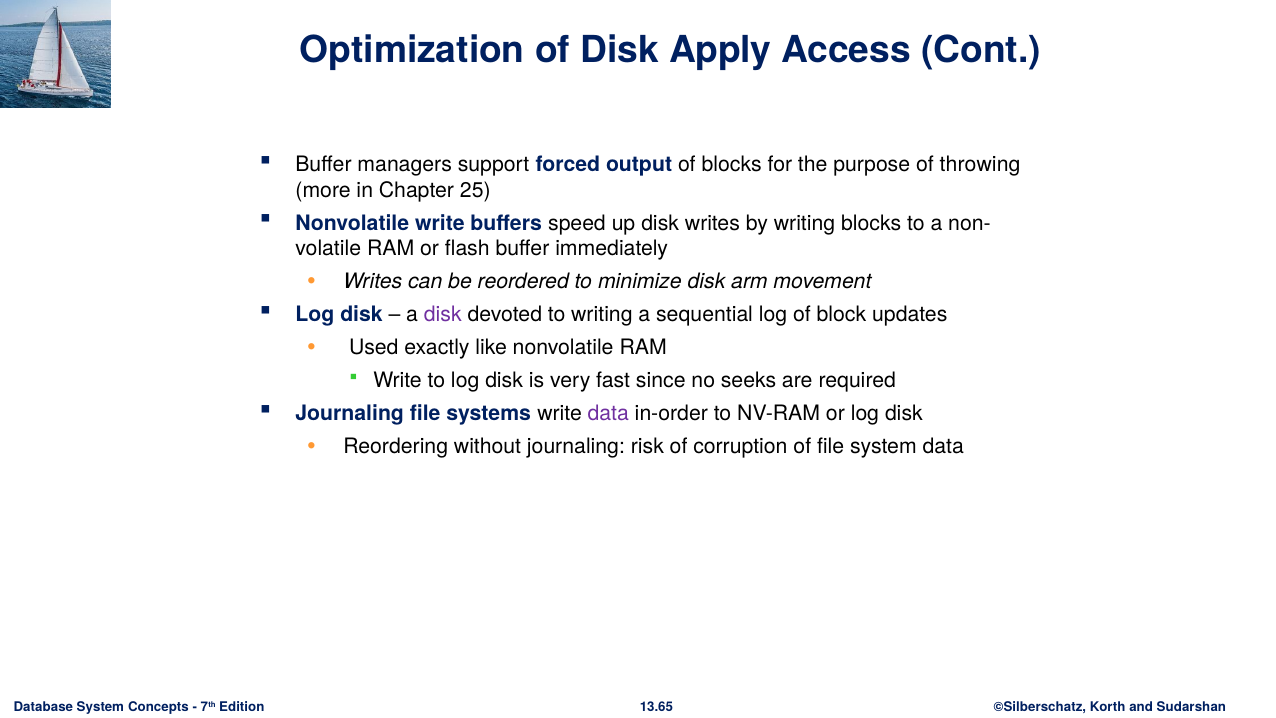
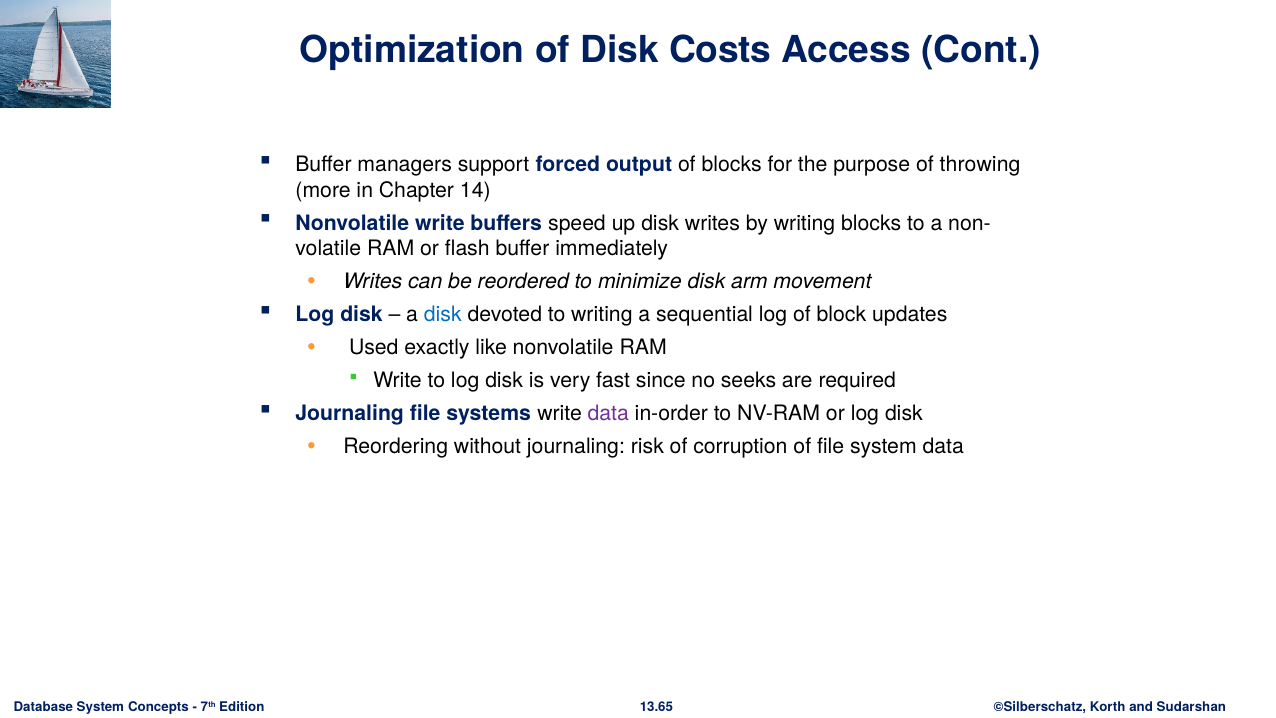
Apply: Apply -> Costs
25: 25 -> 14
disk at (443, 315) colour: purple -> blue
